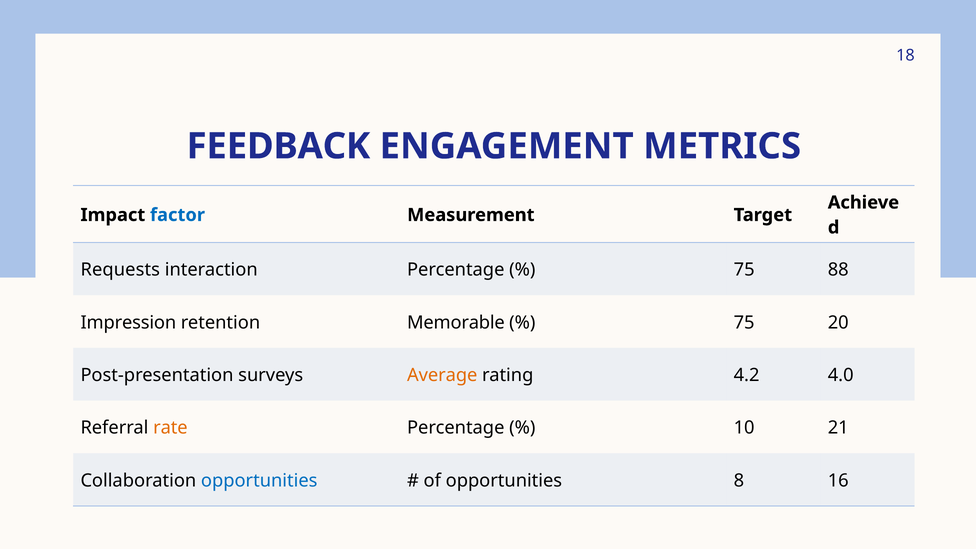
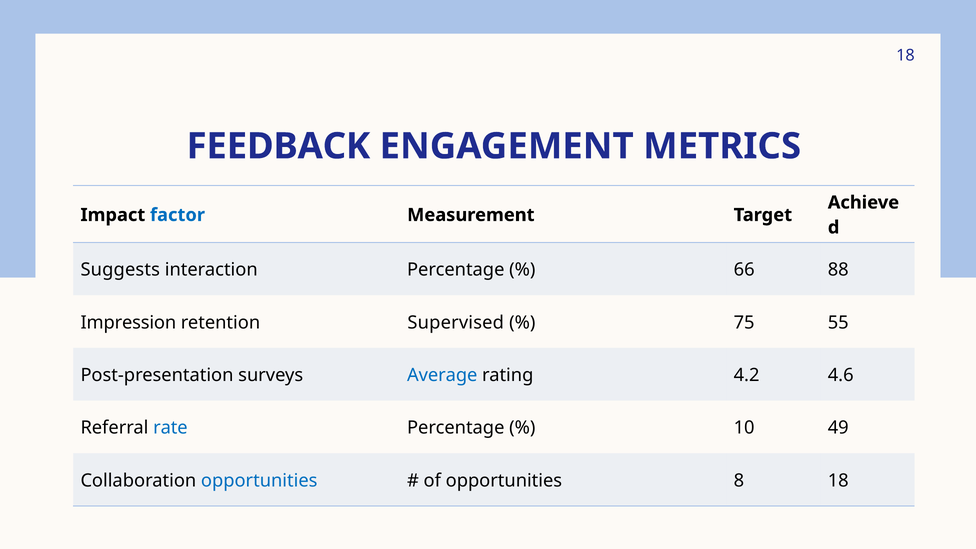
Requests: Requests -> Suggests
75 at (744, 270): 75 -> 66
Memorable: Memorable -> Supervised
20: 20 -> 55
Average colour: orange -> blue
4.0: 4.0 -> 4.6
rate colour: orange -> blue
21: 21 -> 49
8 16: 16 -> 18
